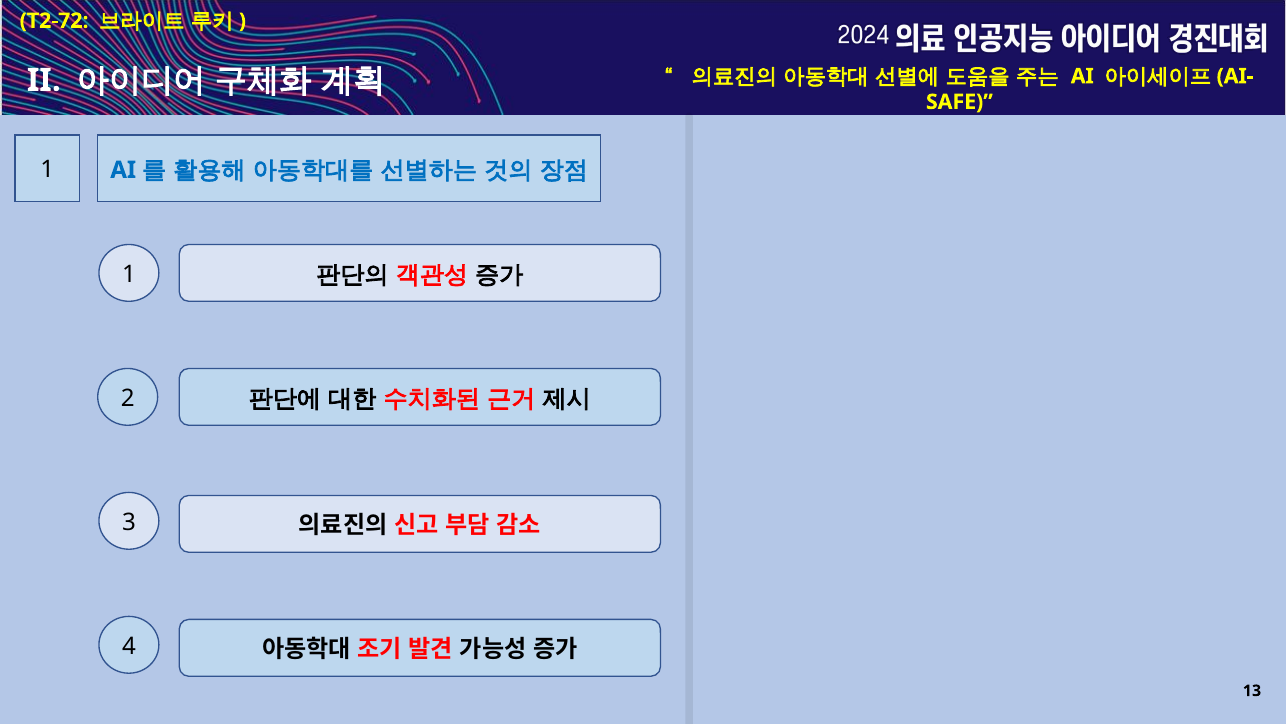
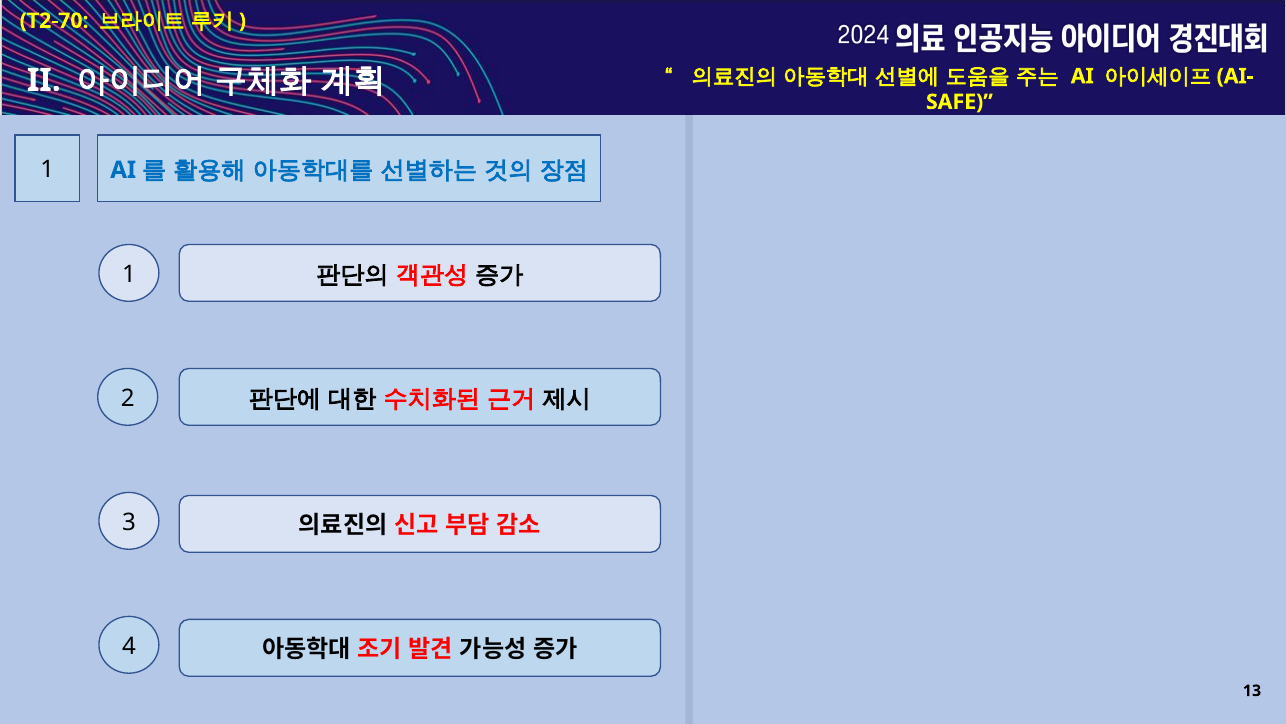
T2-72: T2-72 -> T2-70
